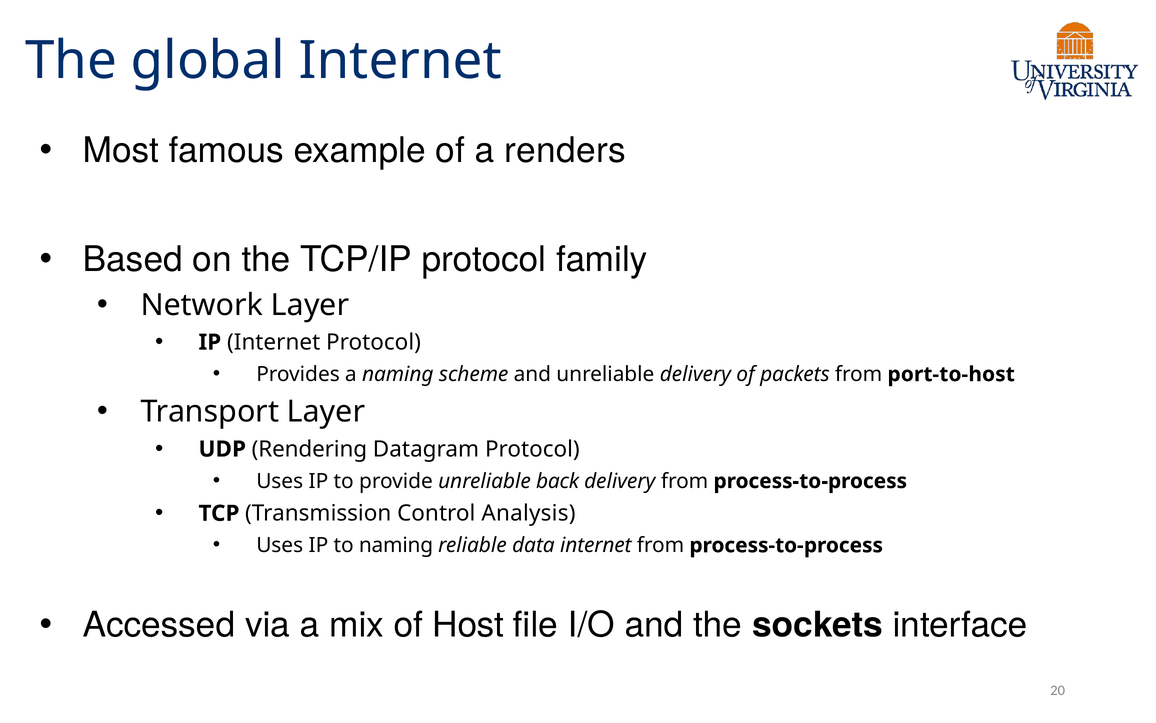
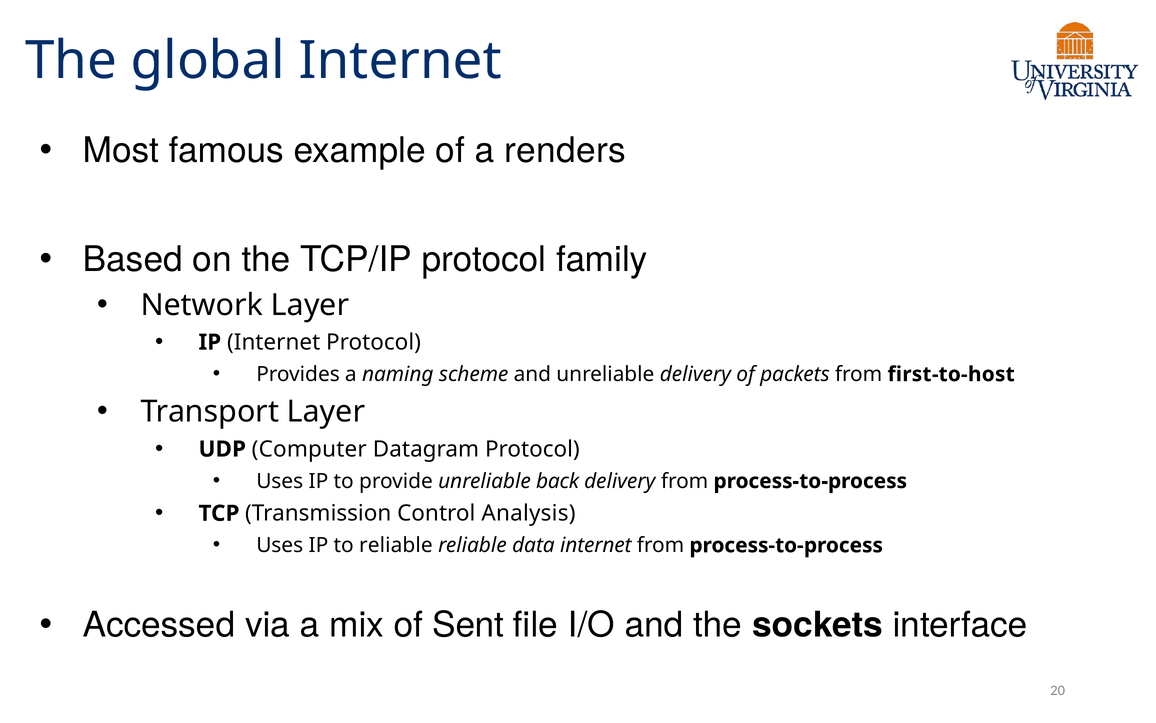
port-to-host: port-to-host -> first-to-host
Rendering: Rendering -> Computer
to naming: naming -> reliable
Host: Host -> Sent
